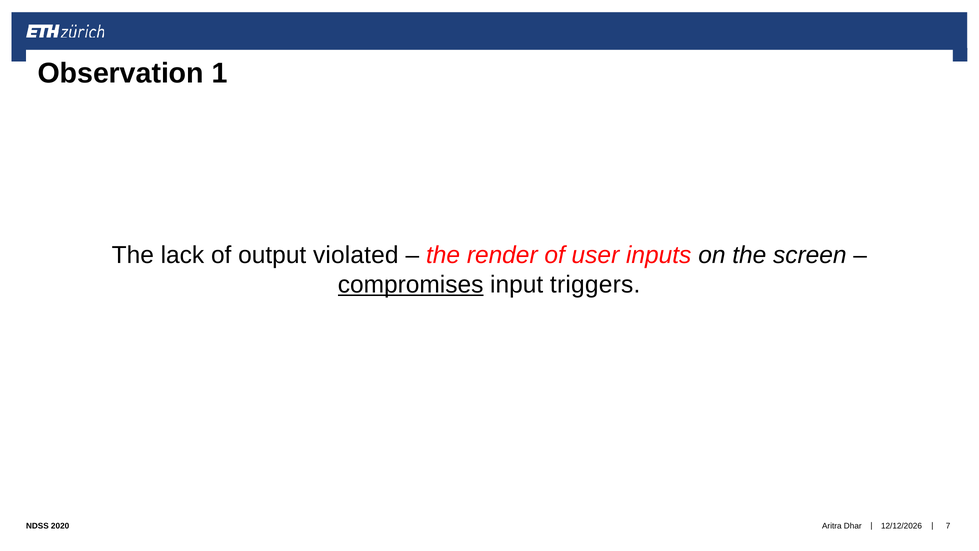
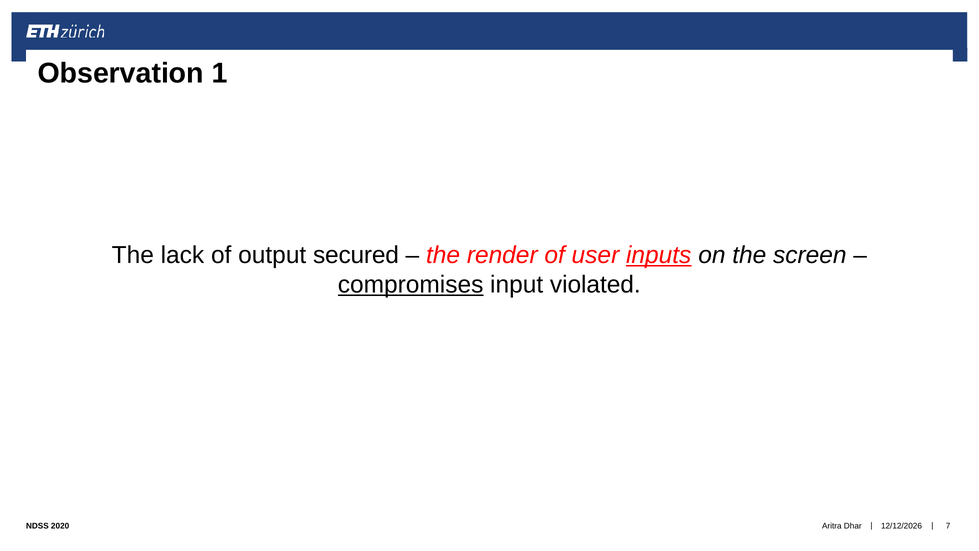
violated: violated -> secured
inputs underline: none -> present
triggers: triggers -> violated
